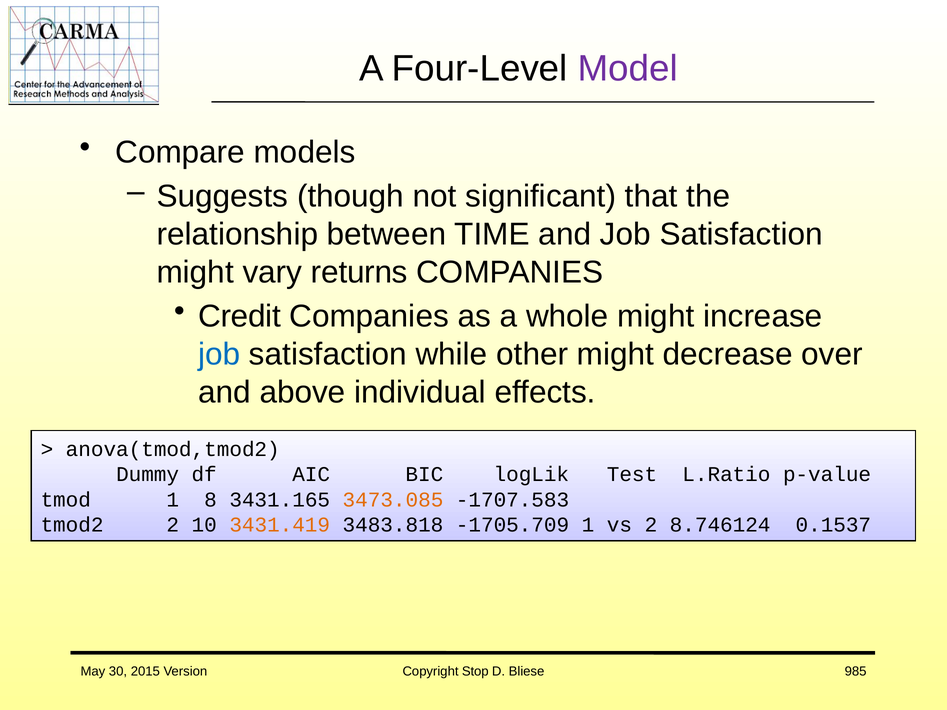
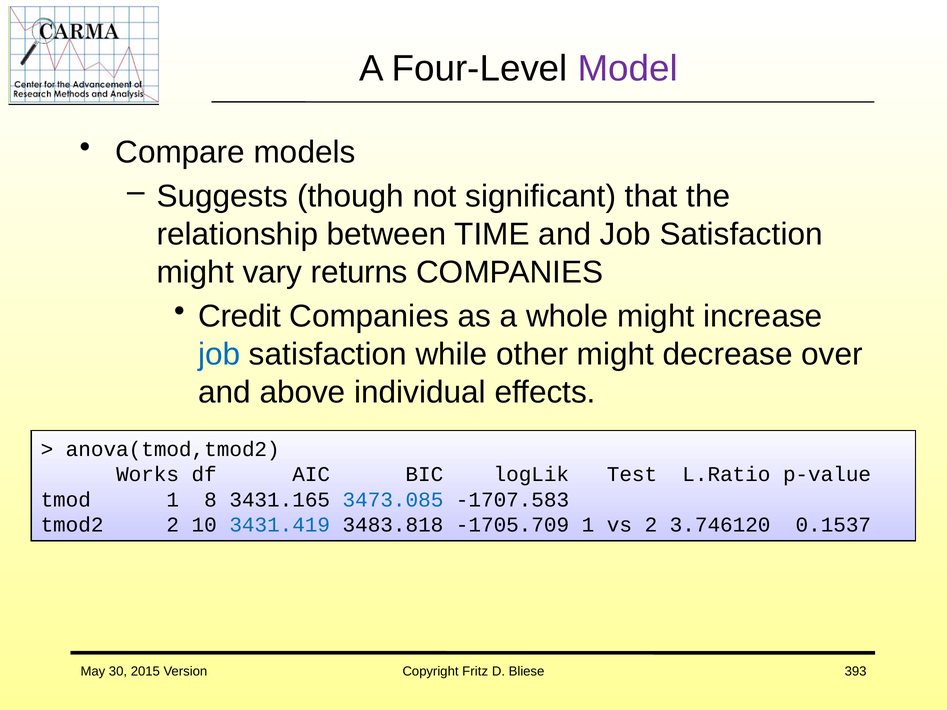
Dummy: Dummy -> Works
3473.085 colour: orange -> blue
3431.419 colour: orange -> blue
8.746124: 8.746124 -> 3.746120
Stop: Stop -> Fritz
985: 985 -> 393
